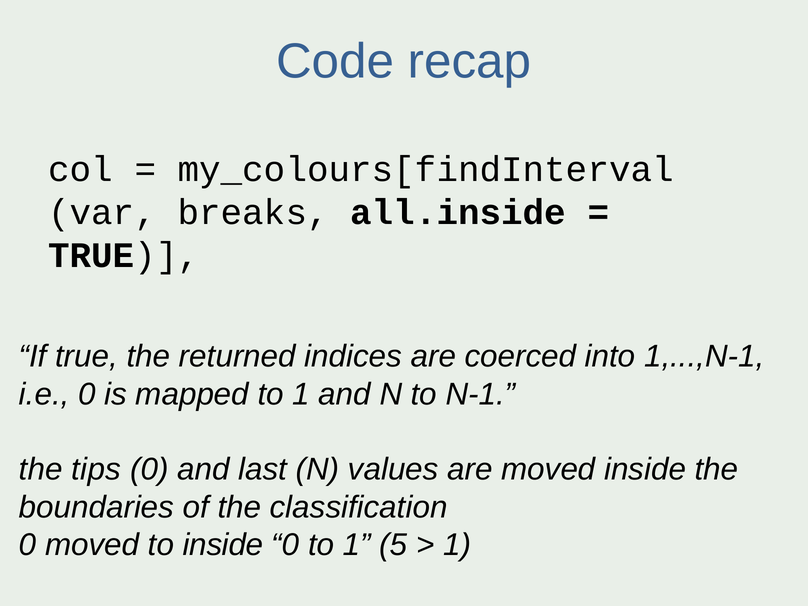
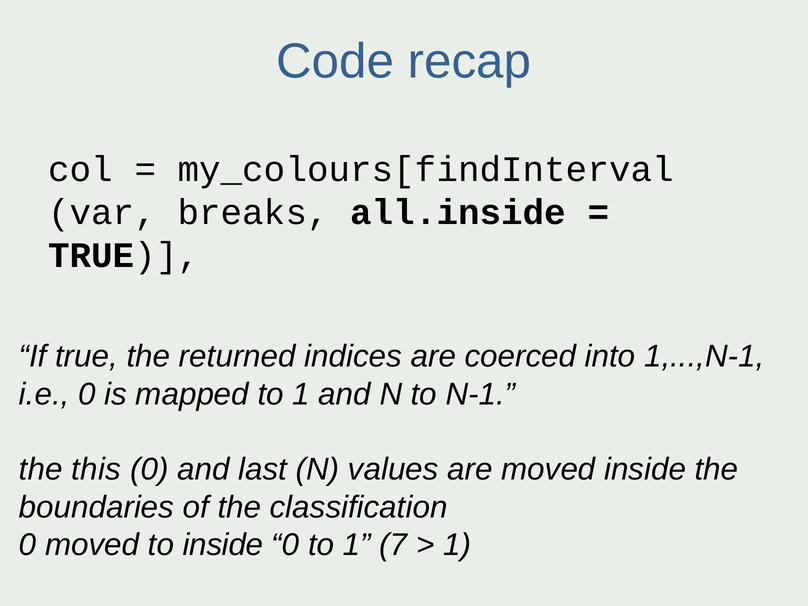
tips: tips -> this
5: 5 -> 7
